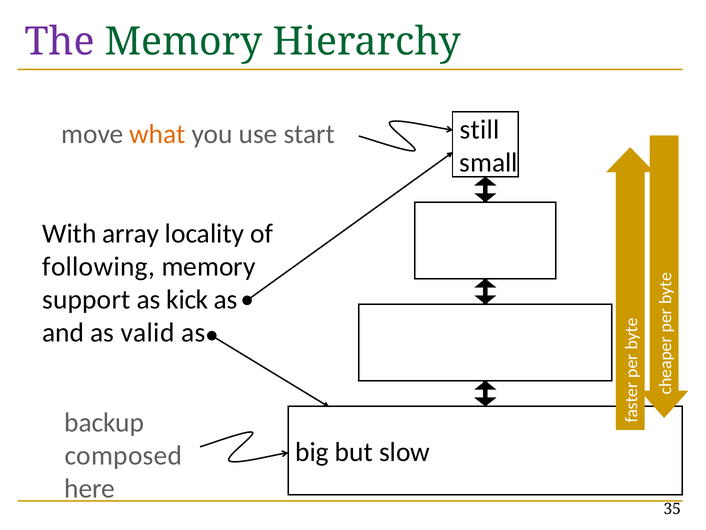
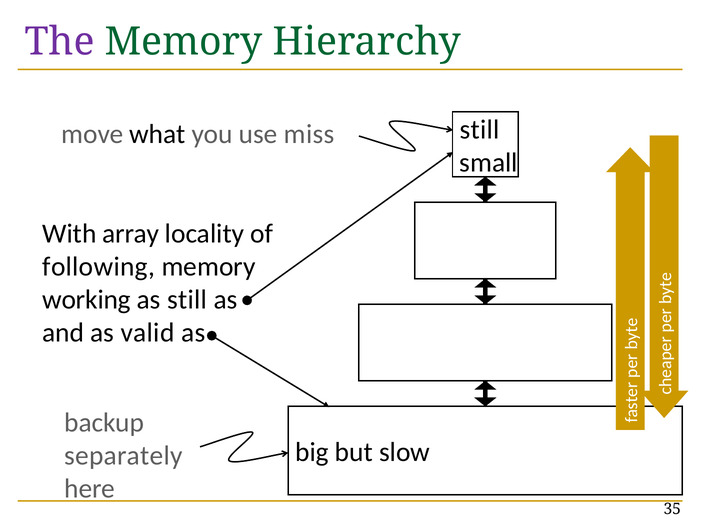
what colour: orange -> black
start: start -> miss
support: support -> working
as kick: kick -> still
composed: composed -> separately
